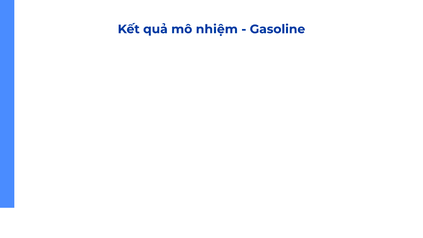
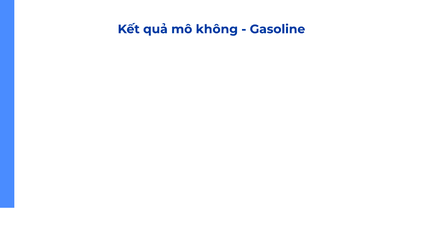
nhiệm: nhiệm -> không
